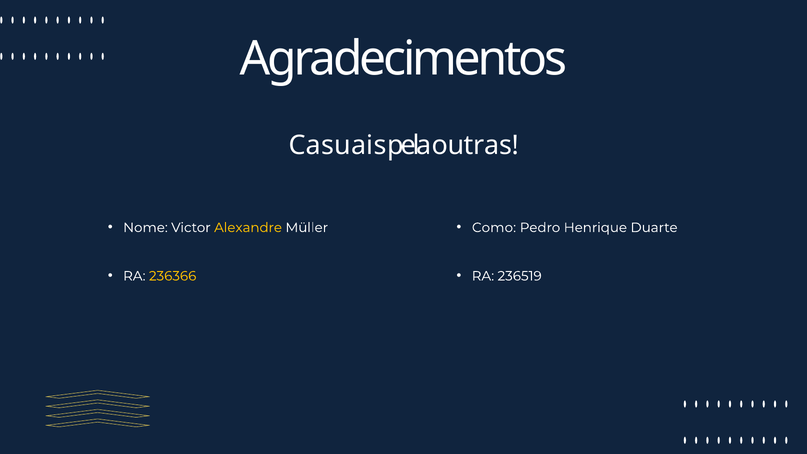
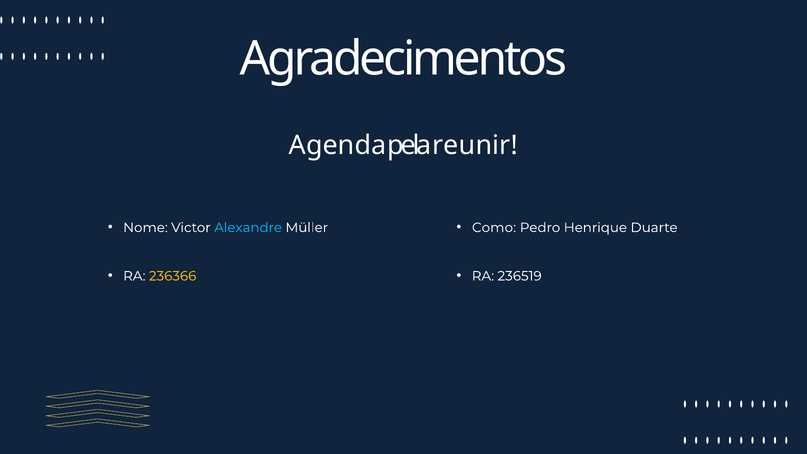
Casuais: Casuais -> Agenda
outras: outras -> reunir
Alexandre colour: yellow -> light blue
